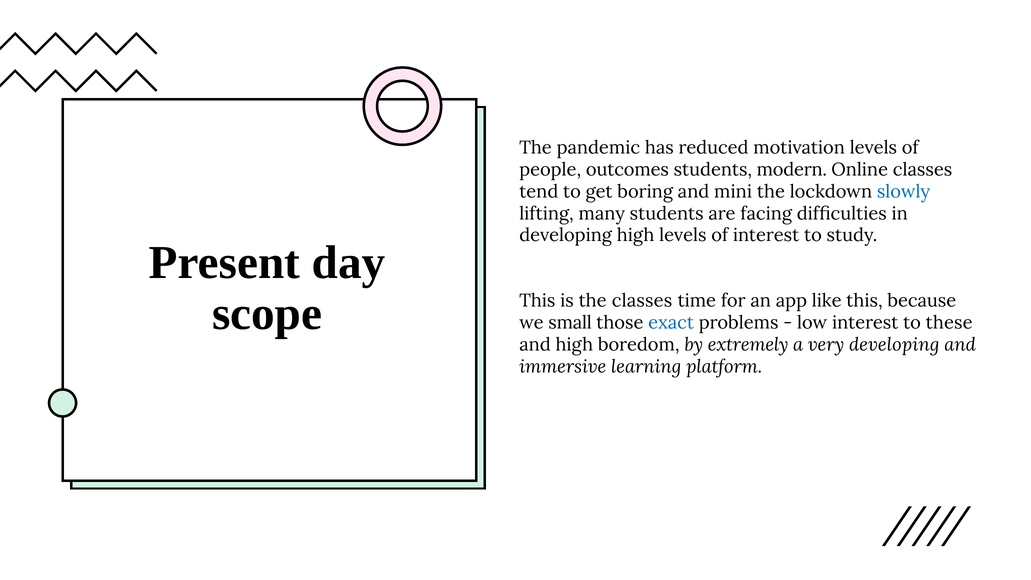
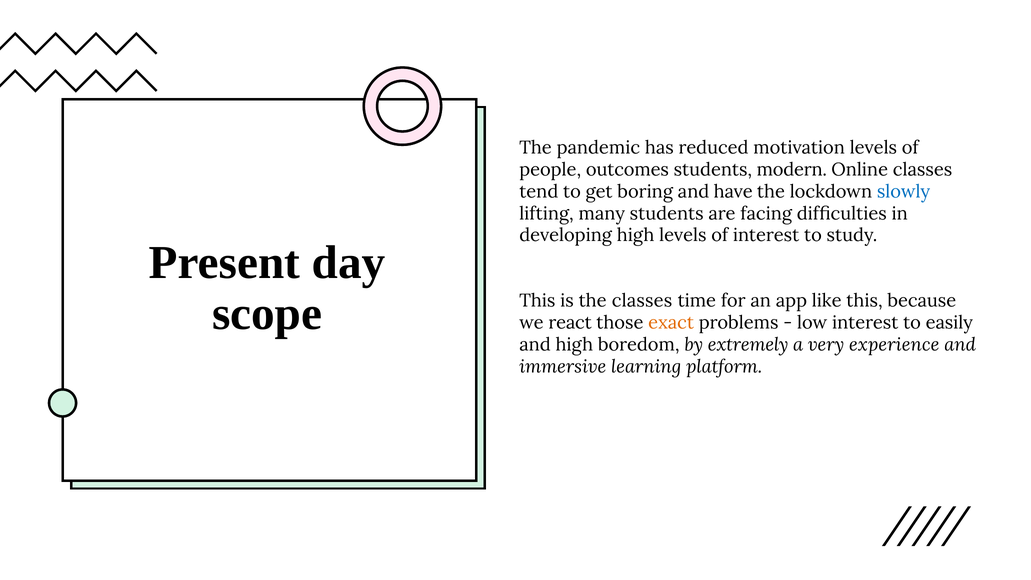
mini: mini -> have
small: small -> react
exact colour: blue -> orange
these: these -> easily
very developing: developing -> experience
